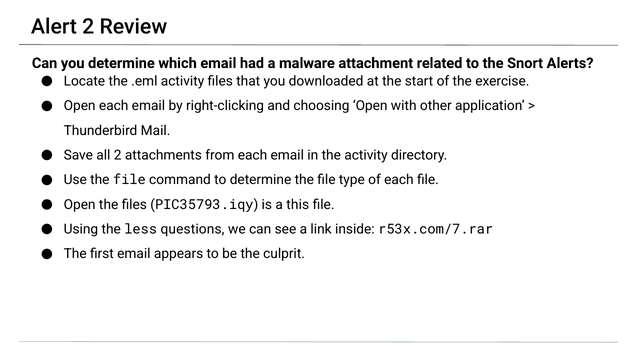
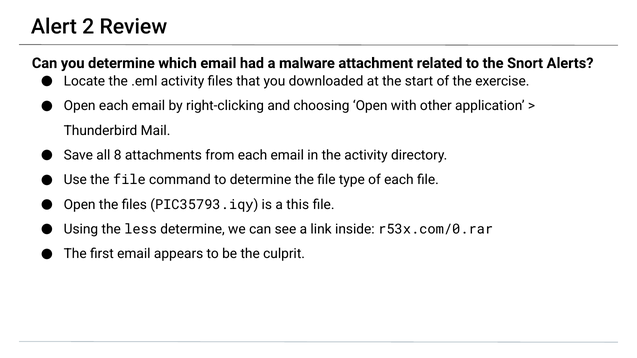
all 2: 2 -> 8
less questions: questions -> determine
r53x.com/7.rar: r53x.com/7.rar -> r53x.com/0.rar
